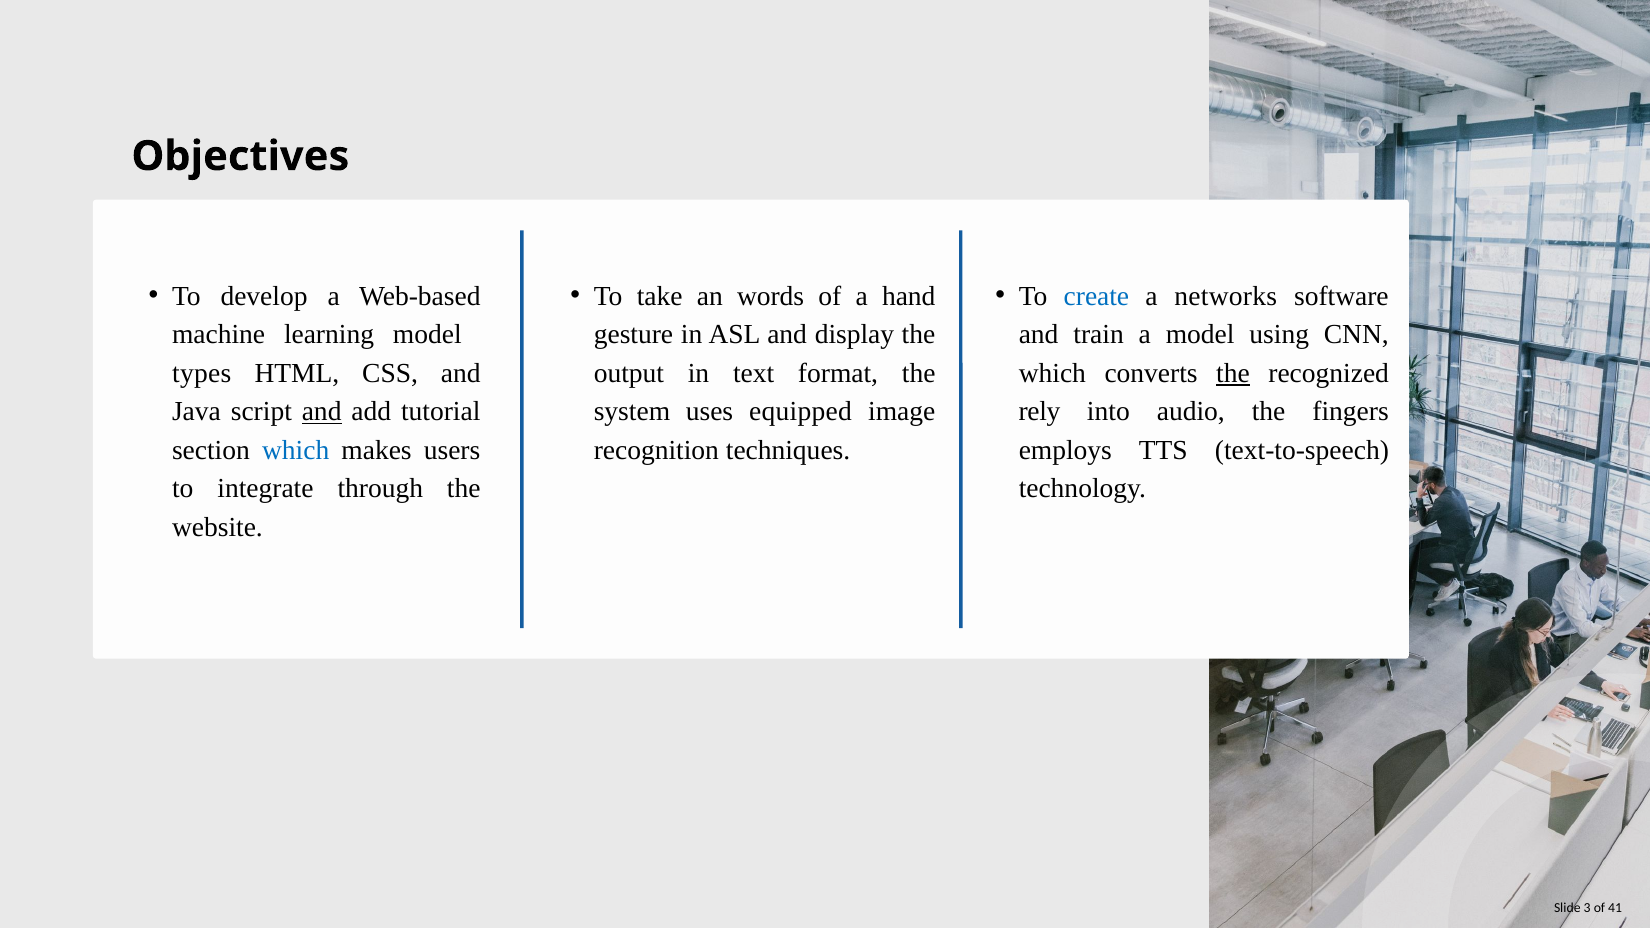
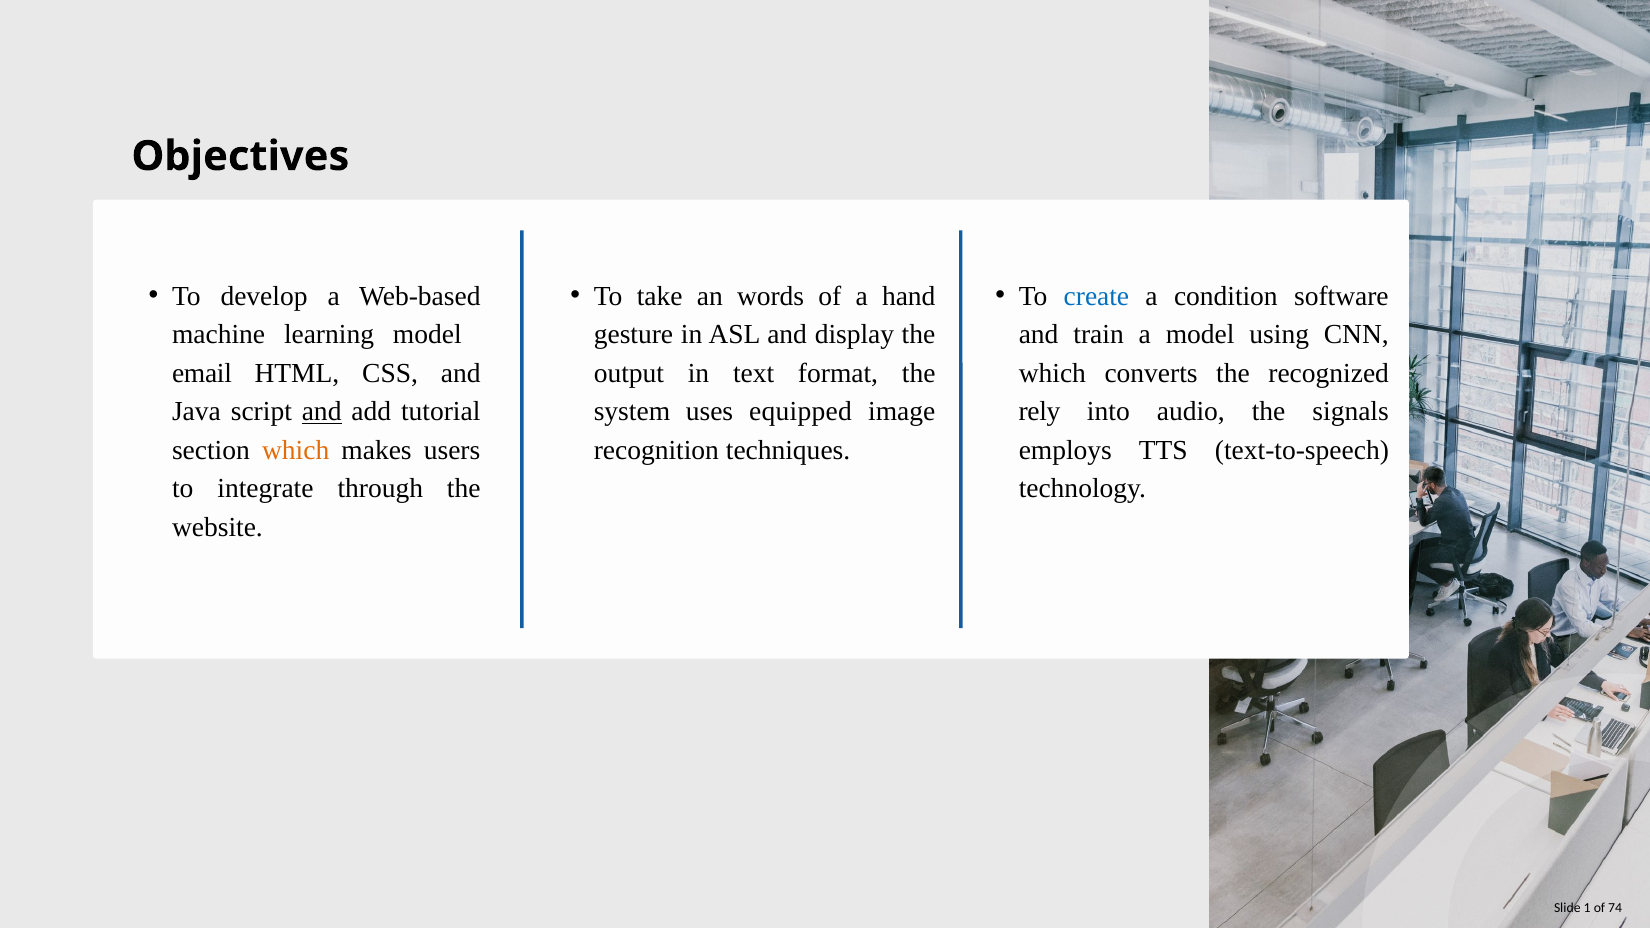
networks: networks -> condition
types: types -> email
the at (1233, 373) underline: present -> none
fingers: fingers -> signals
which at (296, 450) colour: blue -> orange
3: 3 -> 1
41: 41 -> 74
